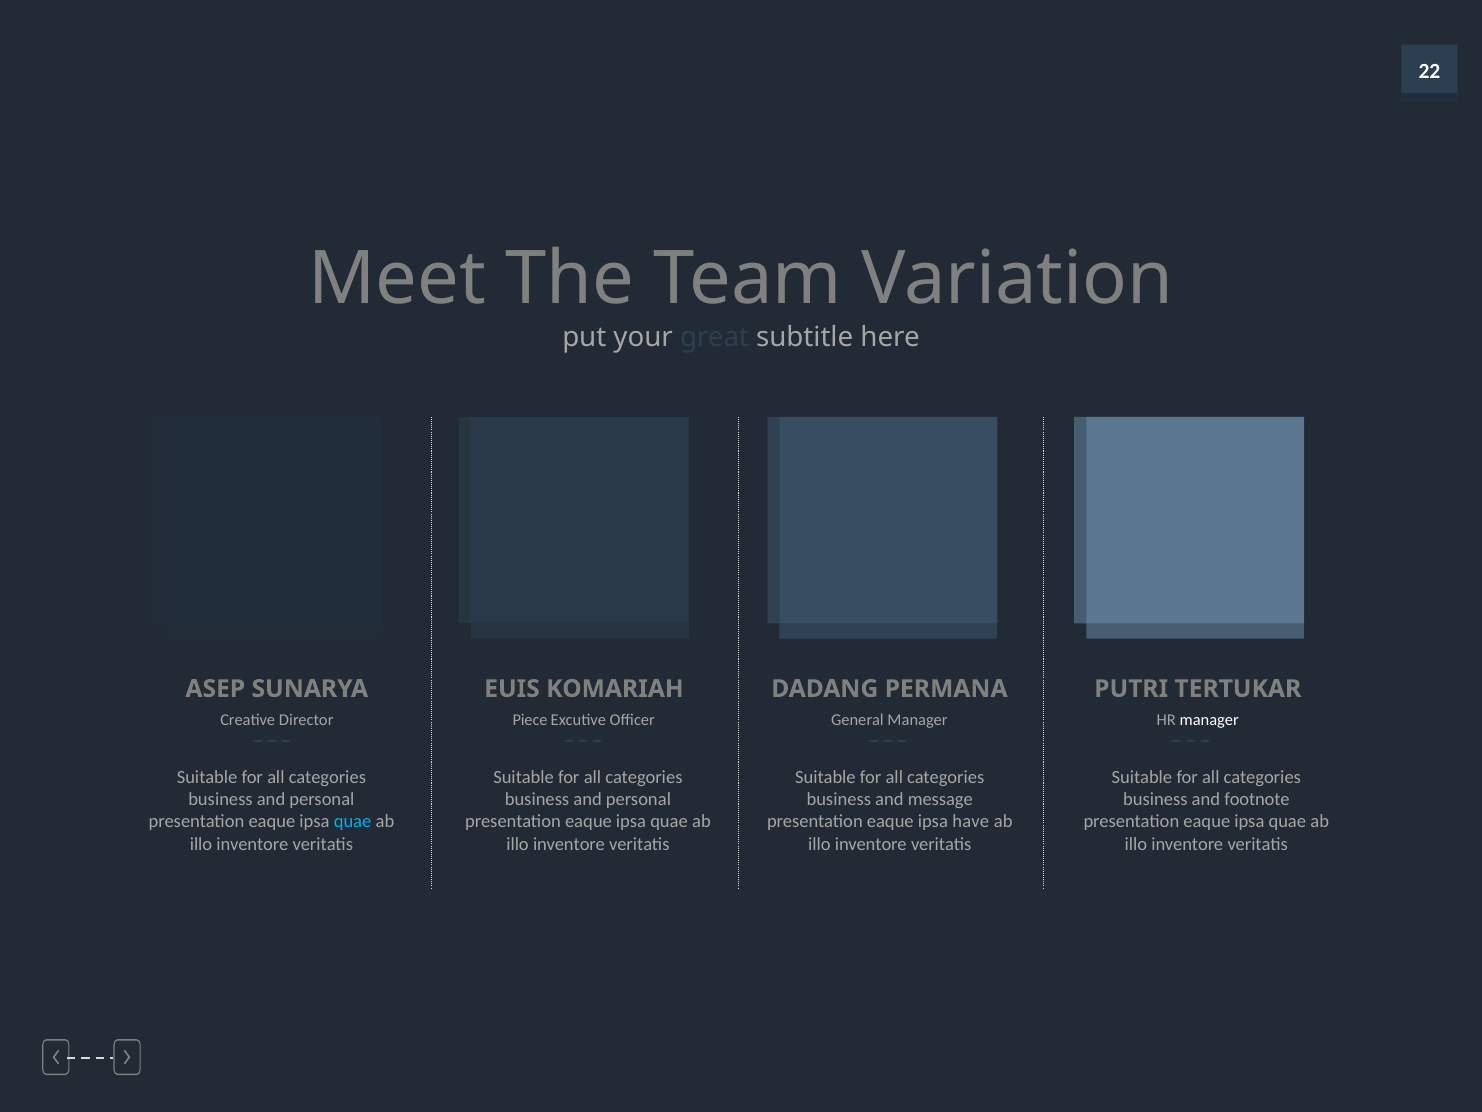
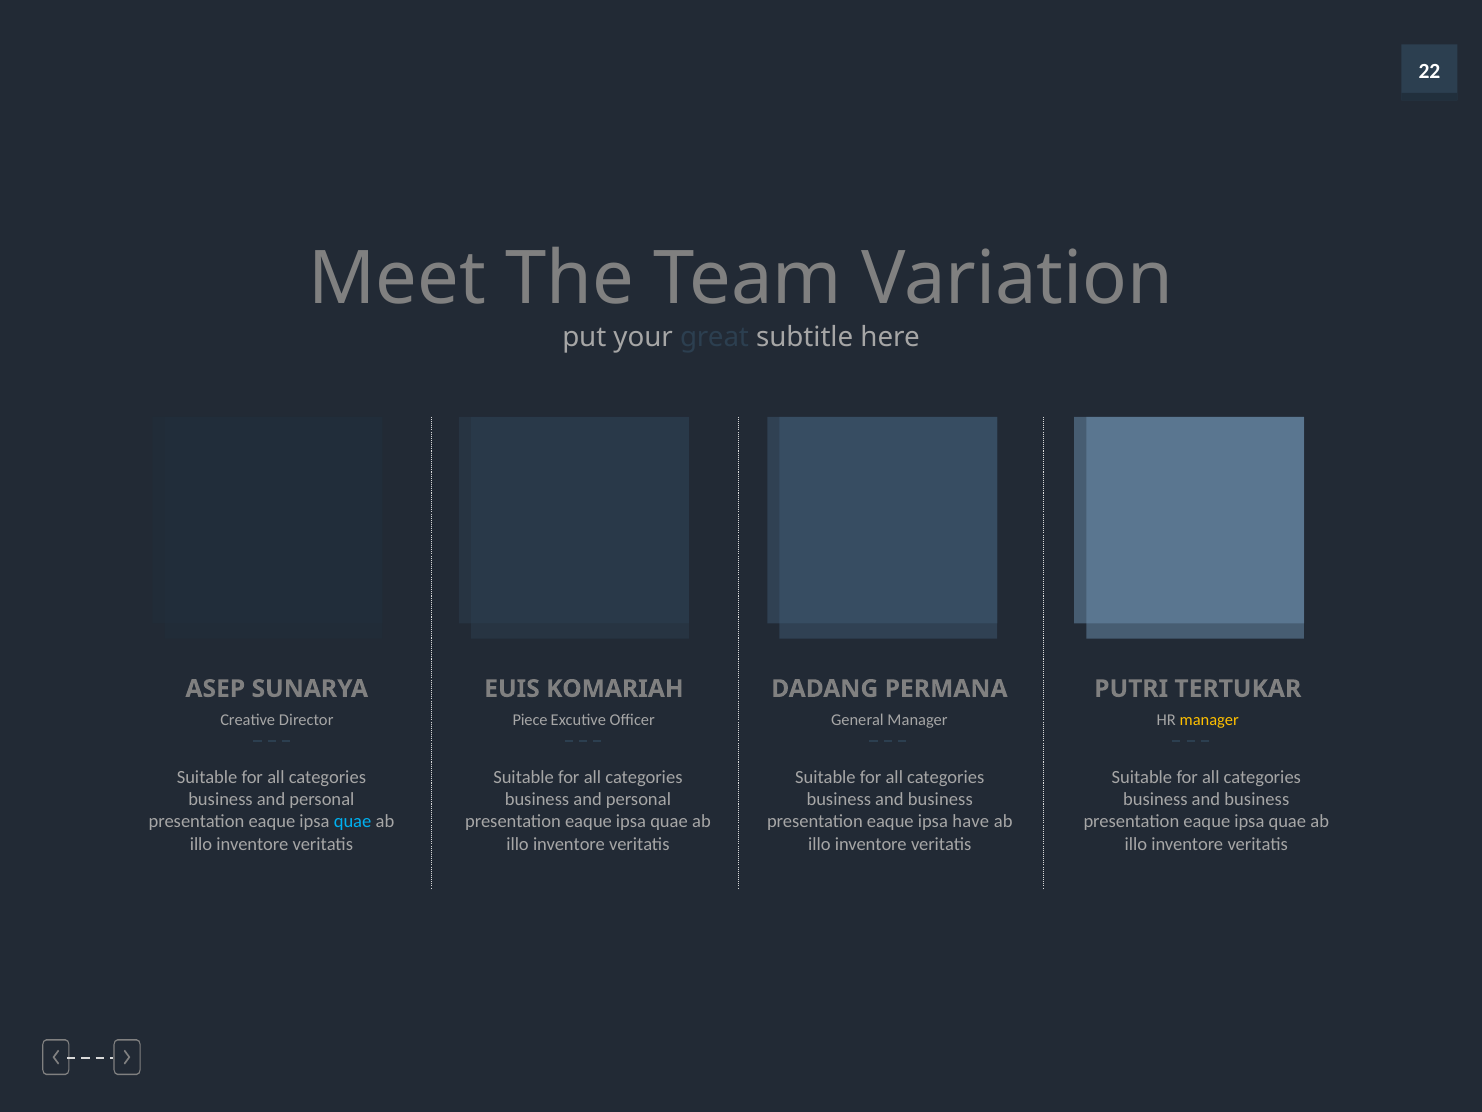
manager at (1209, 720) colour: white -> yellow
message at (940, 799): message -> business
footnote at (1257, 799): footnote -> business
